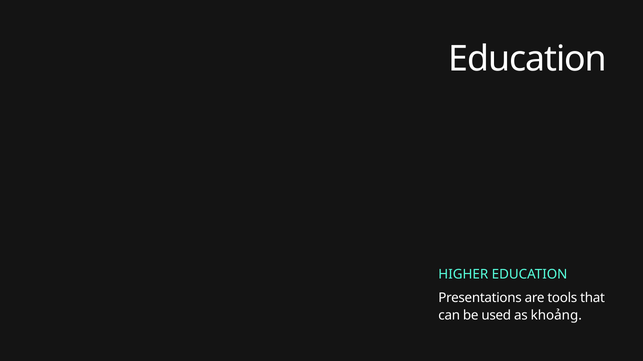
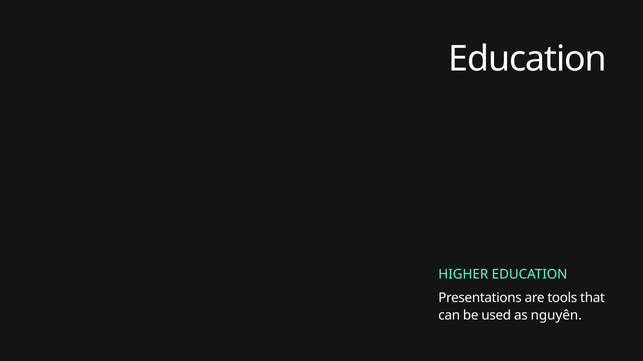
khoảng: khoảng -> nguyên
